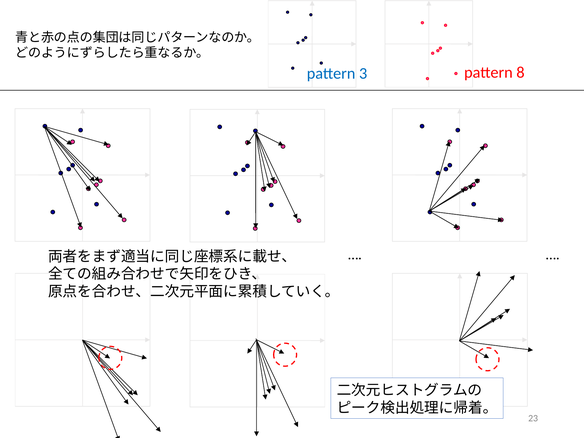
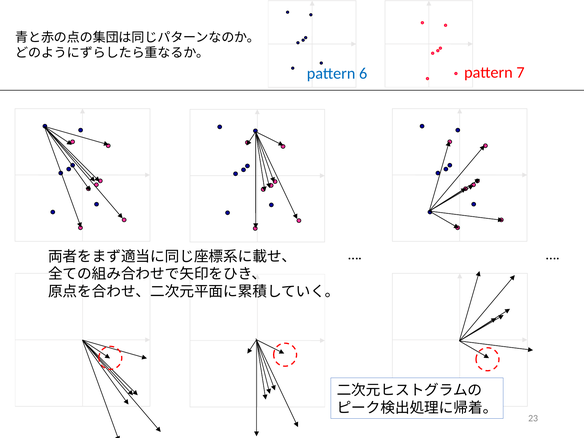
3: 3 -> 6
8: 8 -> 7
